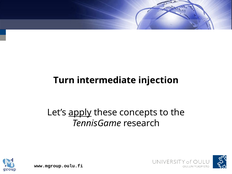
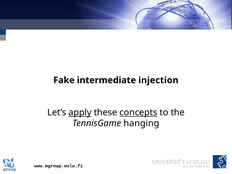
Turn: Turn -> Fake
concepts underline: none -> present
research: research -> hanging
